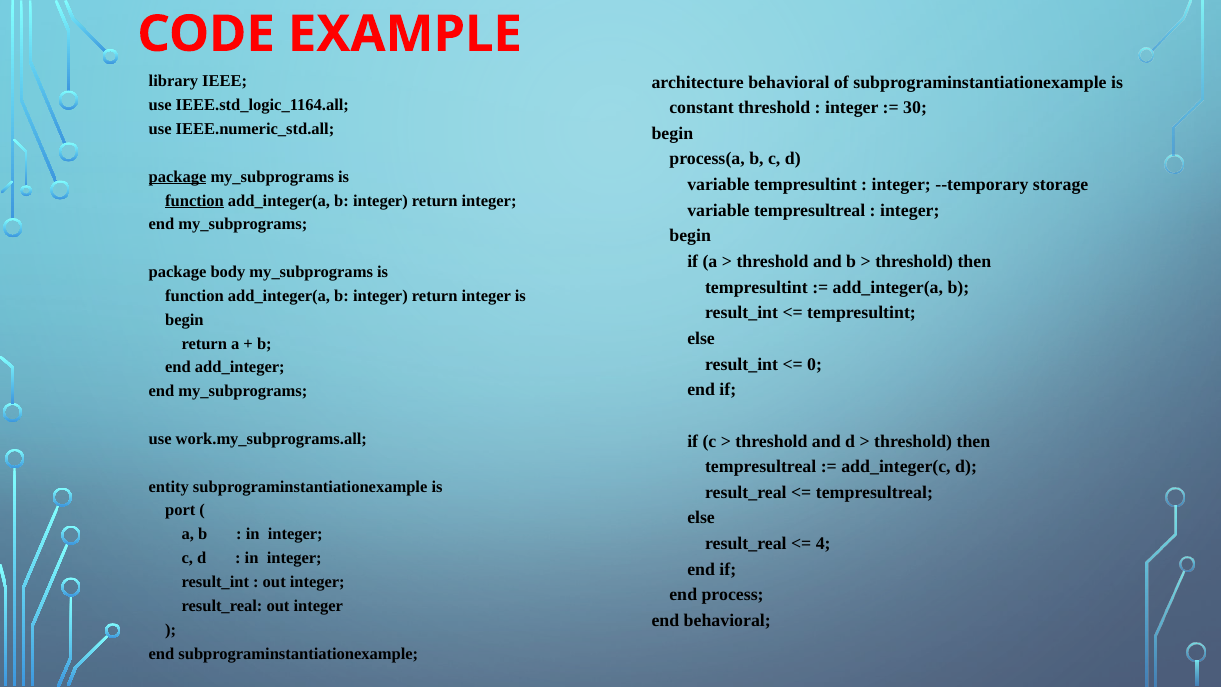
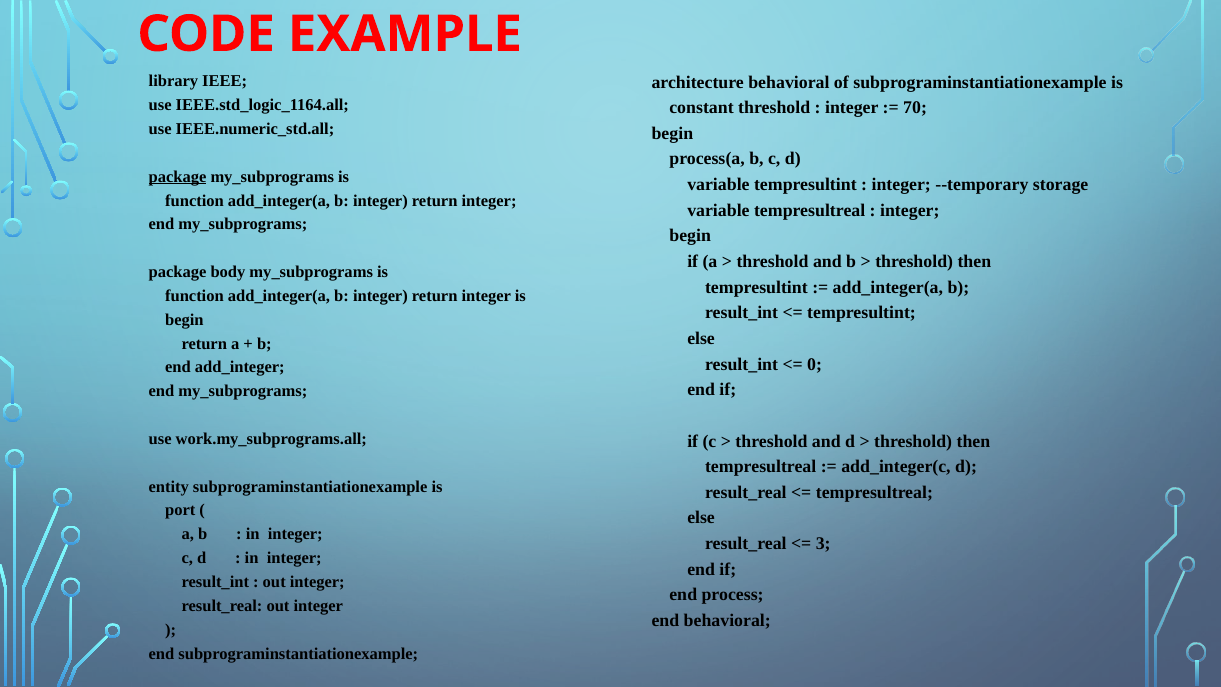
30: 30 -> 70
function at (195, 201) underline: present -> none
4: 4 -> 3
